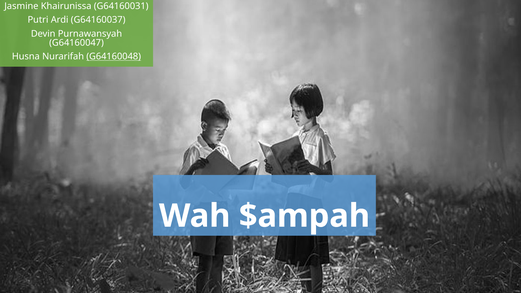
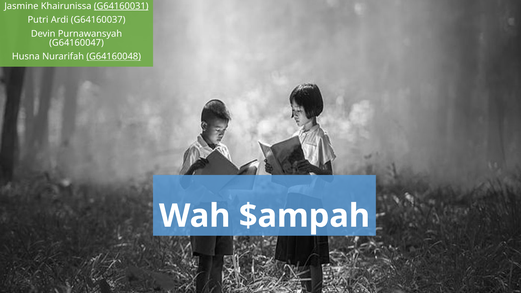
G64160031 underline: none -> present
